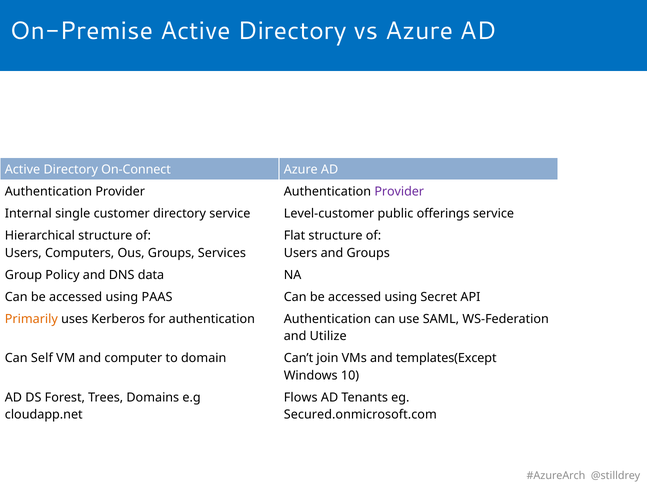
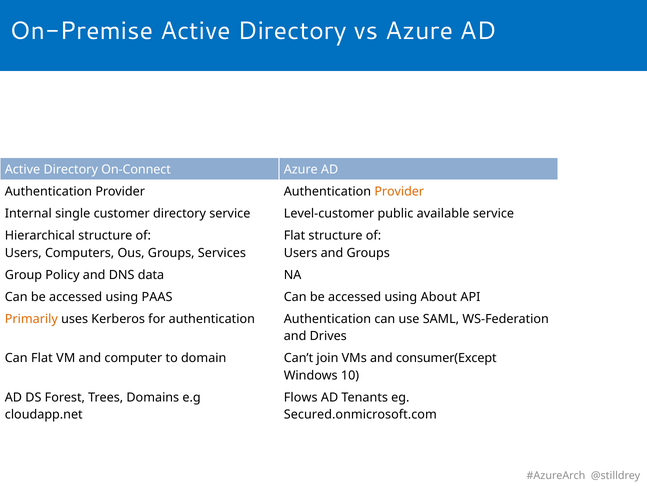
Provider at (399, 191) colour: purple -> orange
offerings: offerings -> available
Secret: Secret -> About
Utilize: Utilize -> Drives
Can Self: Self -> Flat
templates(Except: templates(Except -> consumer(Except
